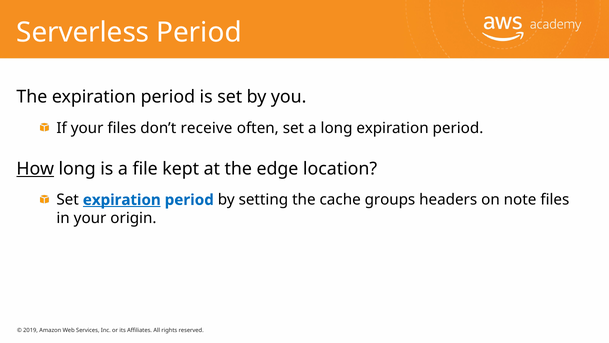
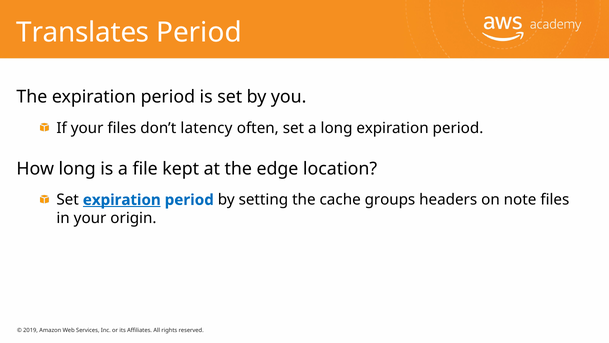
Serverless: Serverless -> Translates
receive: receive -> latency
How underline: present -> none
